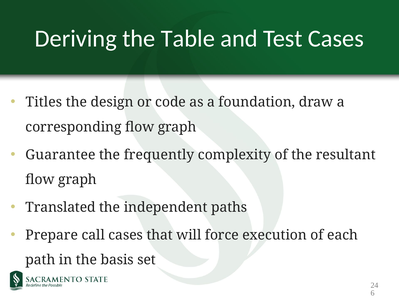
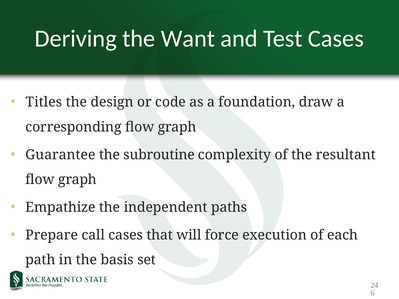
Table: Table -> Want
frequently: frequently -> subroutine
Translated: Translated -> Empathize
